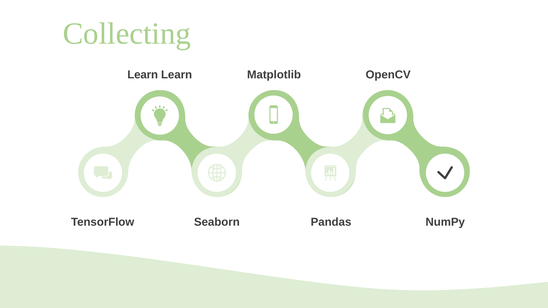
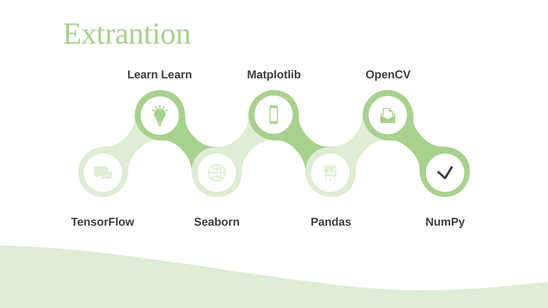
Collecting: Collecting -> Extrantion
